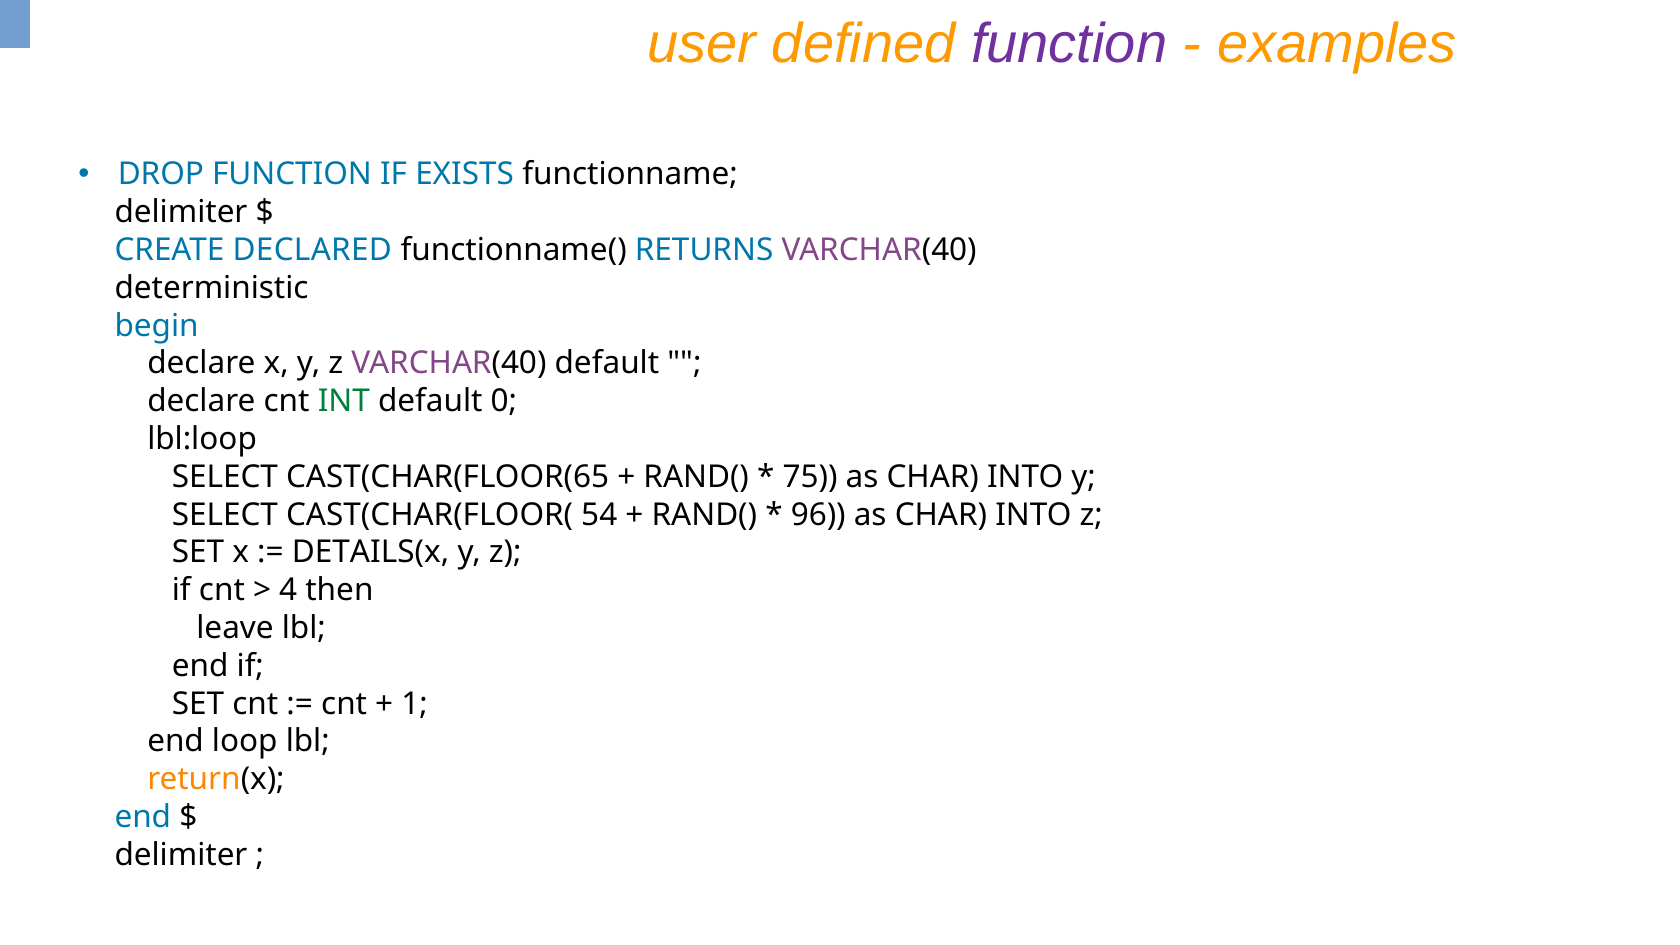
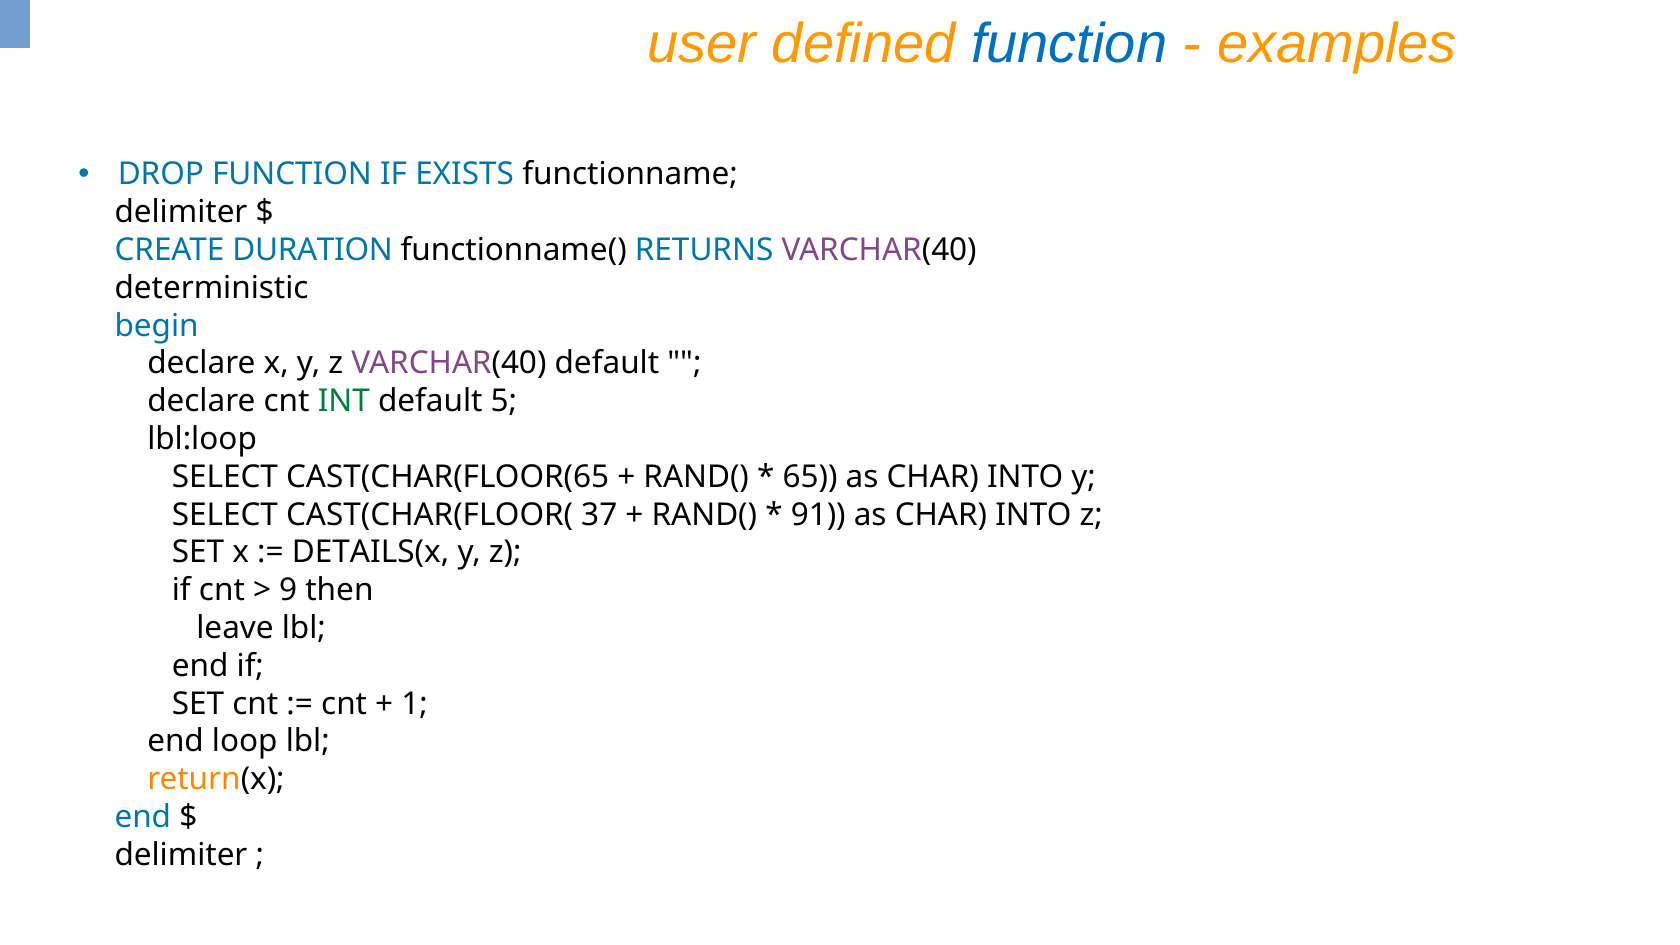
function at (1069, 44) colour: purple -> blue
DECLARED: DECLARED -> DURATION
0: 0 -> 5
75: 75 -> 65
54: 54 -> 37
96: 96 -> 91
4: 4 -> 9
